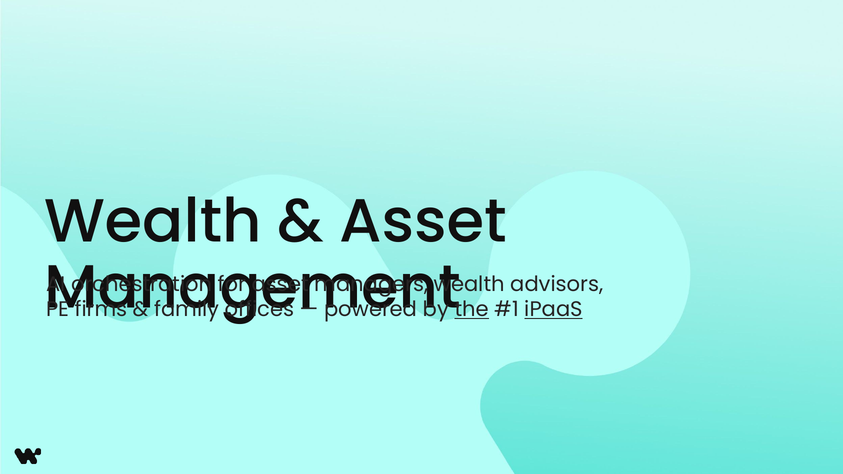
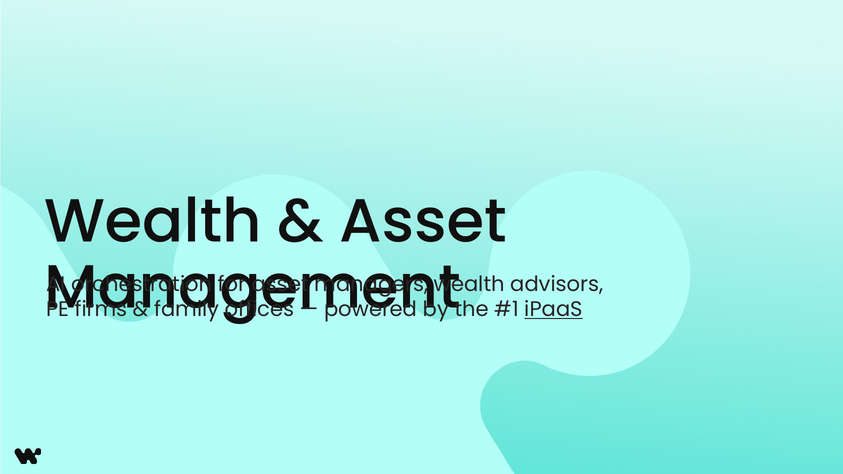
the underline: present -> none
